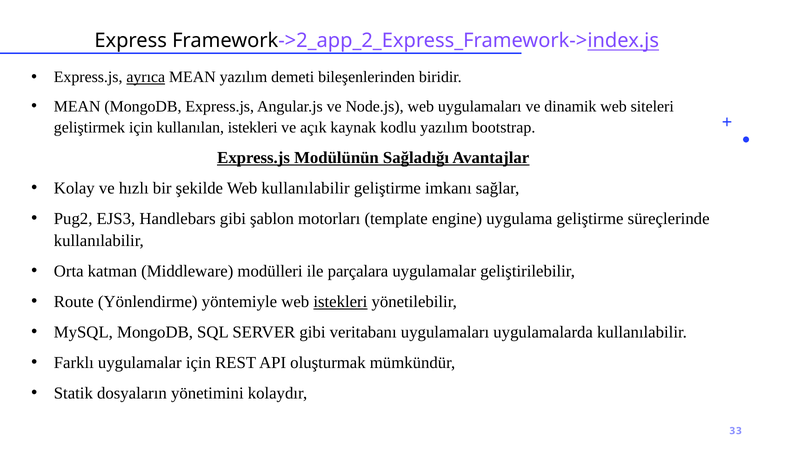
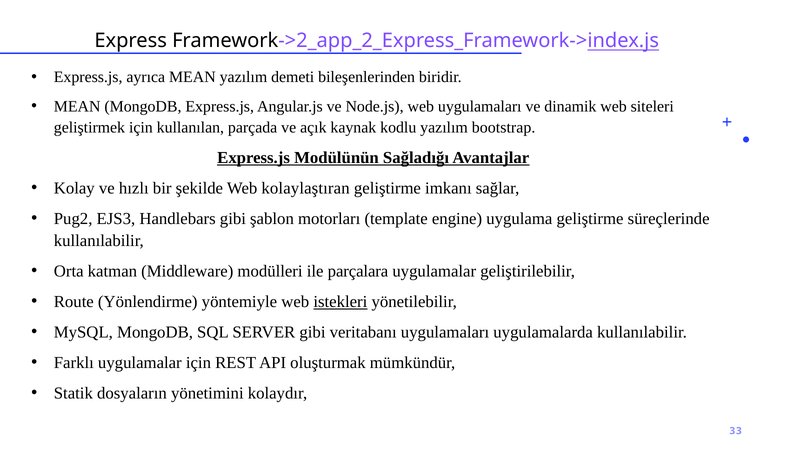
ayrıca underline: present -> none
kullanılan istekleri: istekleri -> parçada
Web kullanılabilir: kullanılabilir -> kolaylaştıran
